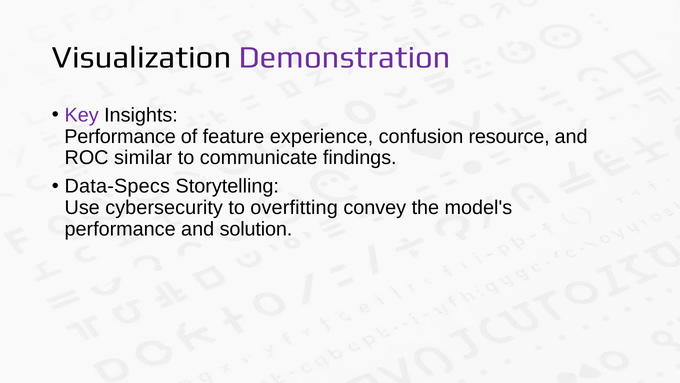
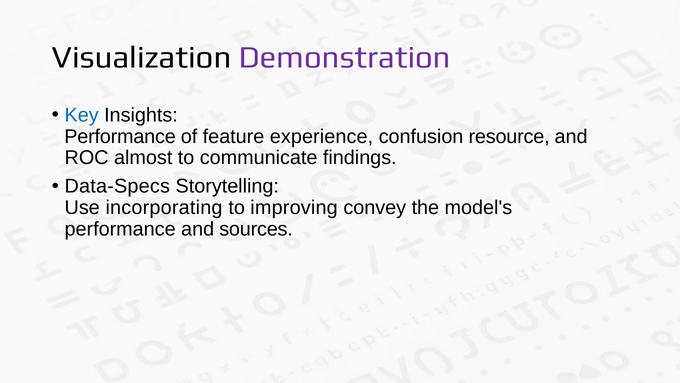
Key colour: purple -> blue
similar: similar -> almost
cybersecurity: cybersecurity -> incorporating
overfitting: overfitting -> improving
solution: solution -> sources
